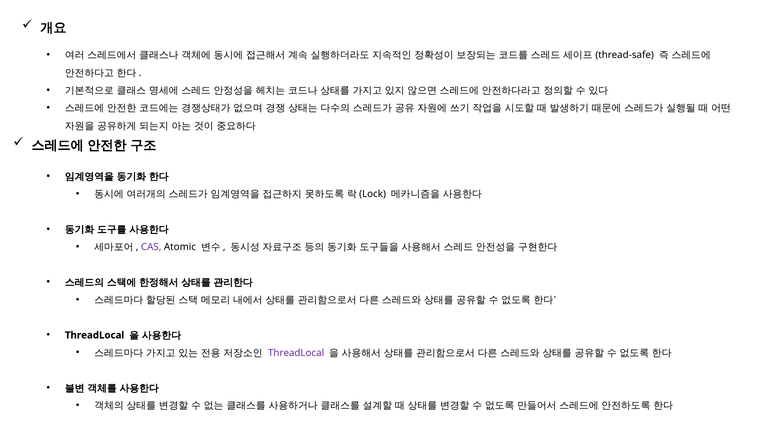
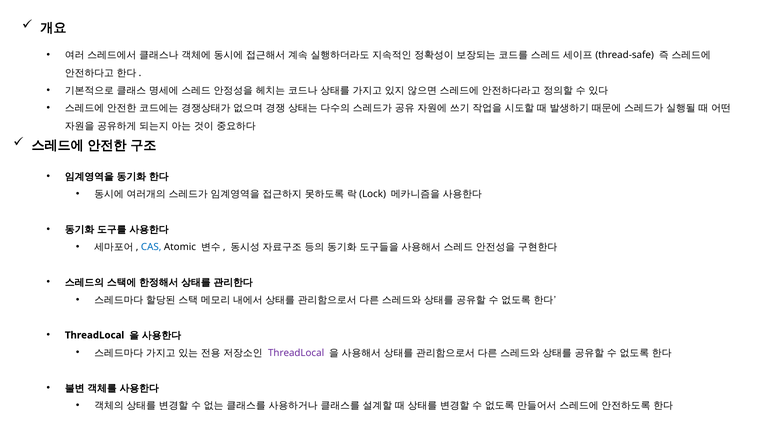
CAS colour: purple -> blue
